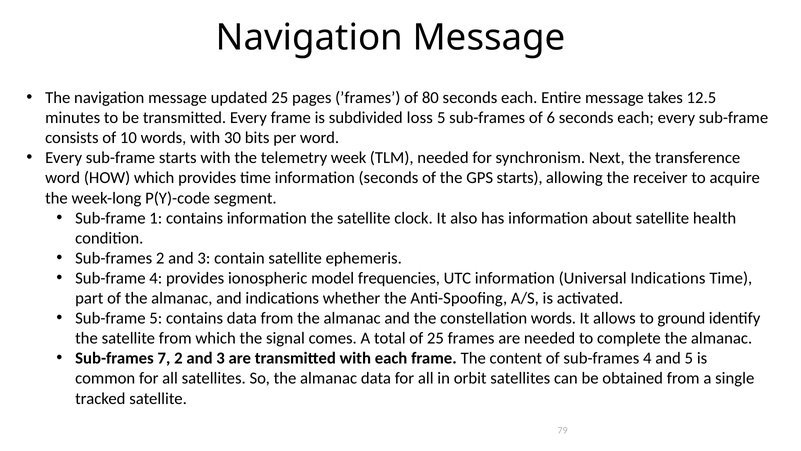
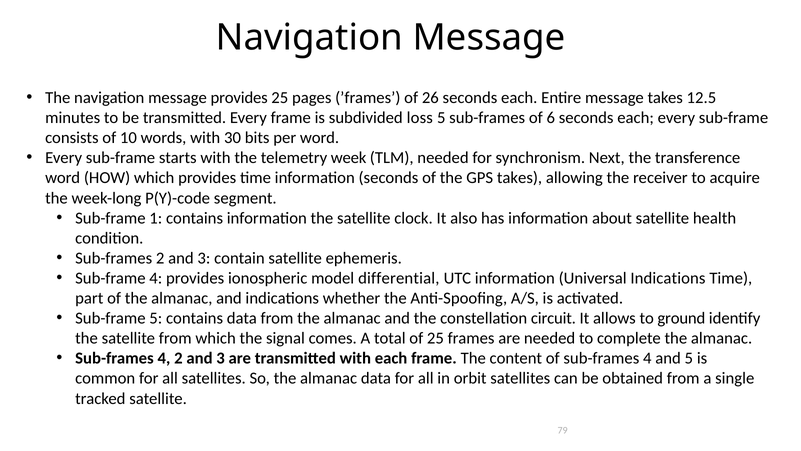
message updated: updated -> provides
80: 80 -> 26
GPS starts: starts -> takes
frequencies: frequencies -> differential
constellation words: words -> circuit
7 at (164, 358): 7 -> 4
